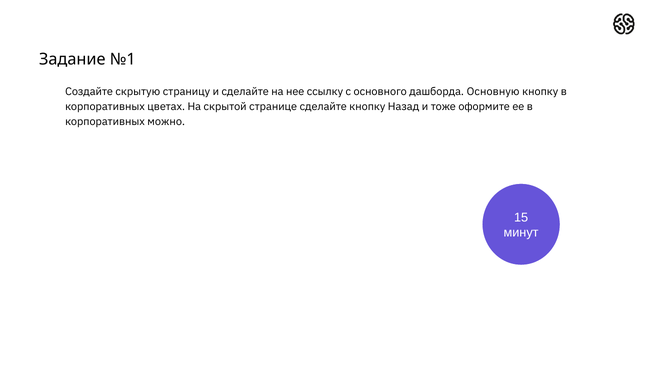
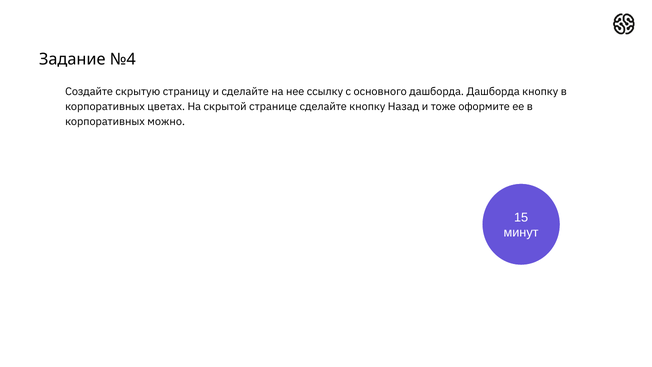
№1: №1 -> №4
дашборда Основную: Основную -> Дашборда
